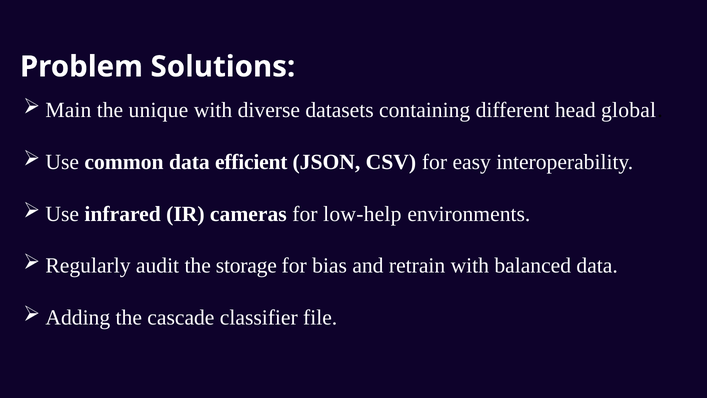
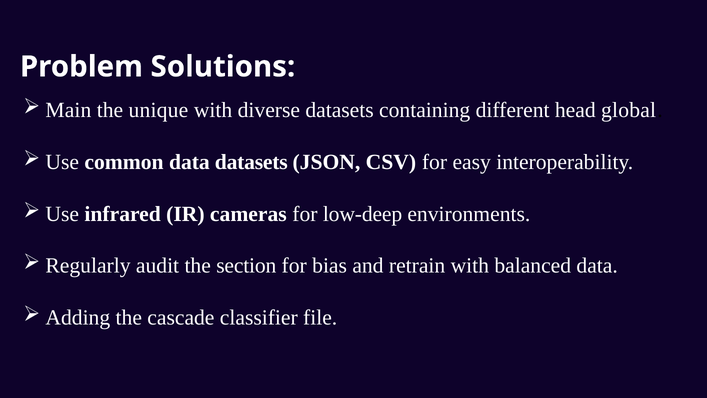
data efficient: efficient -> datasets
low-help: low-help -> low-deep
storage: storage -> section
